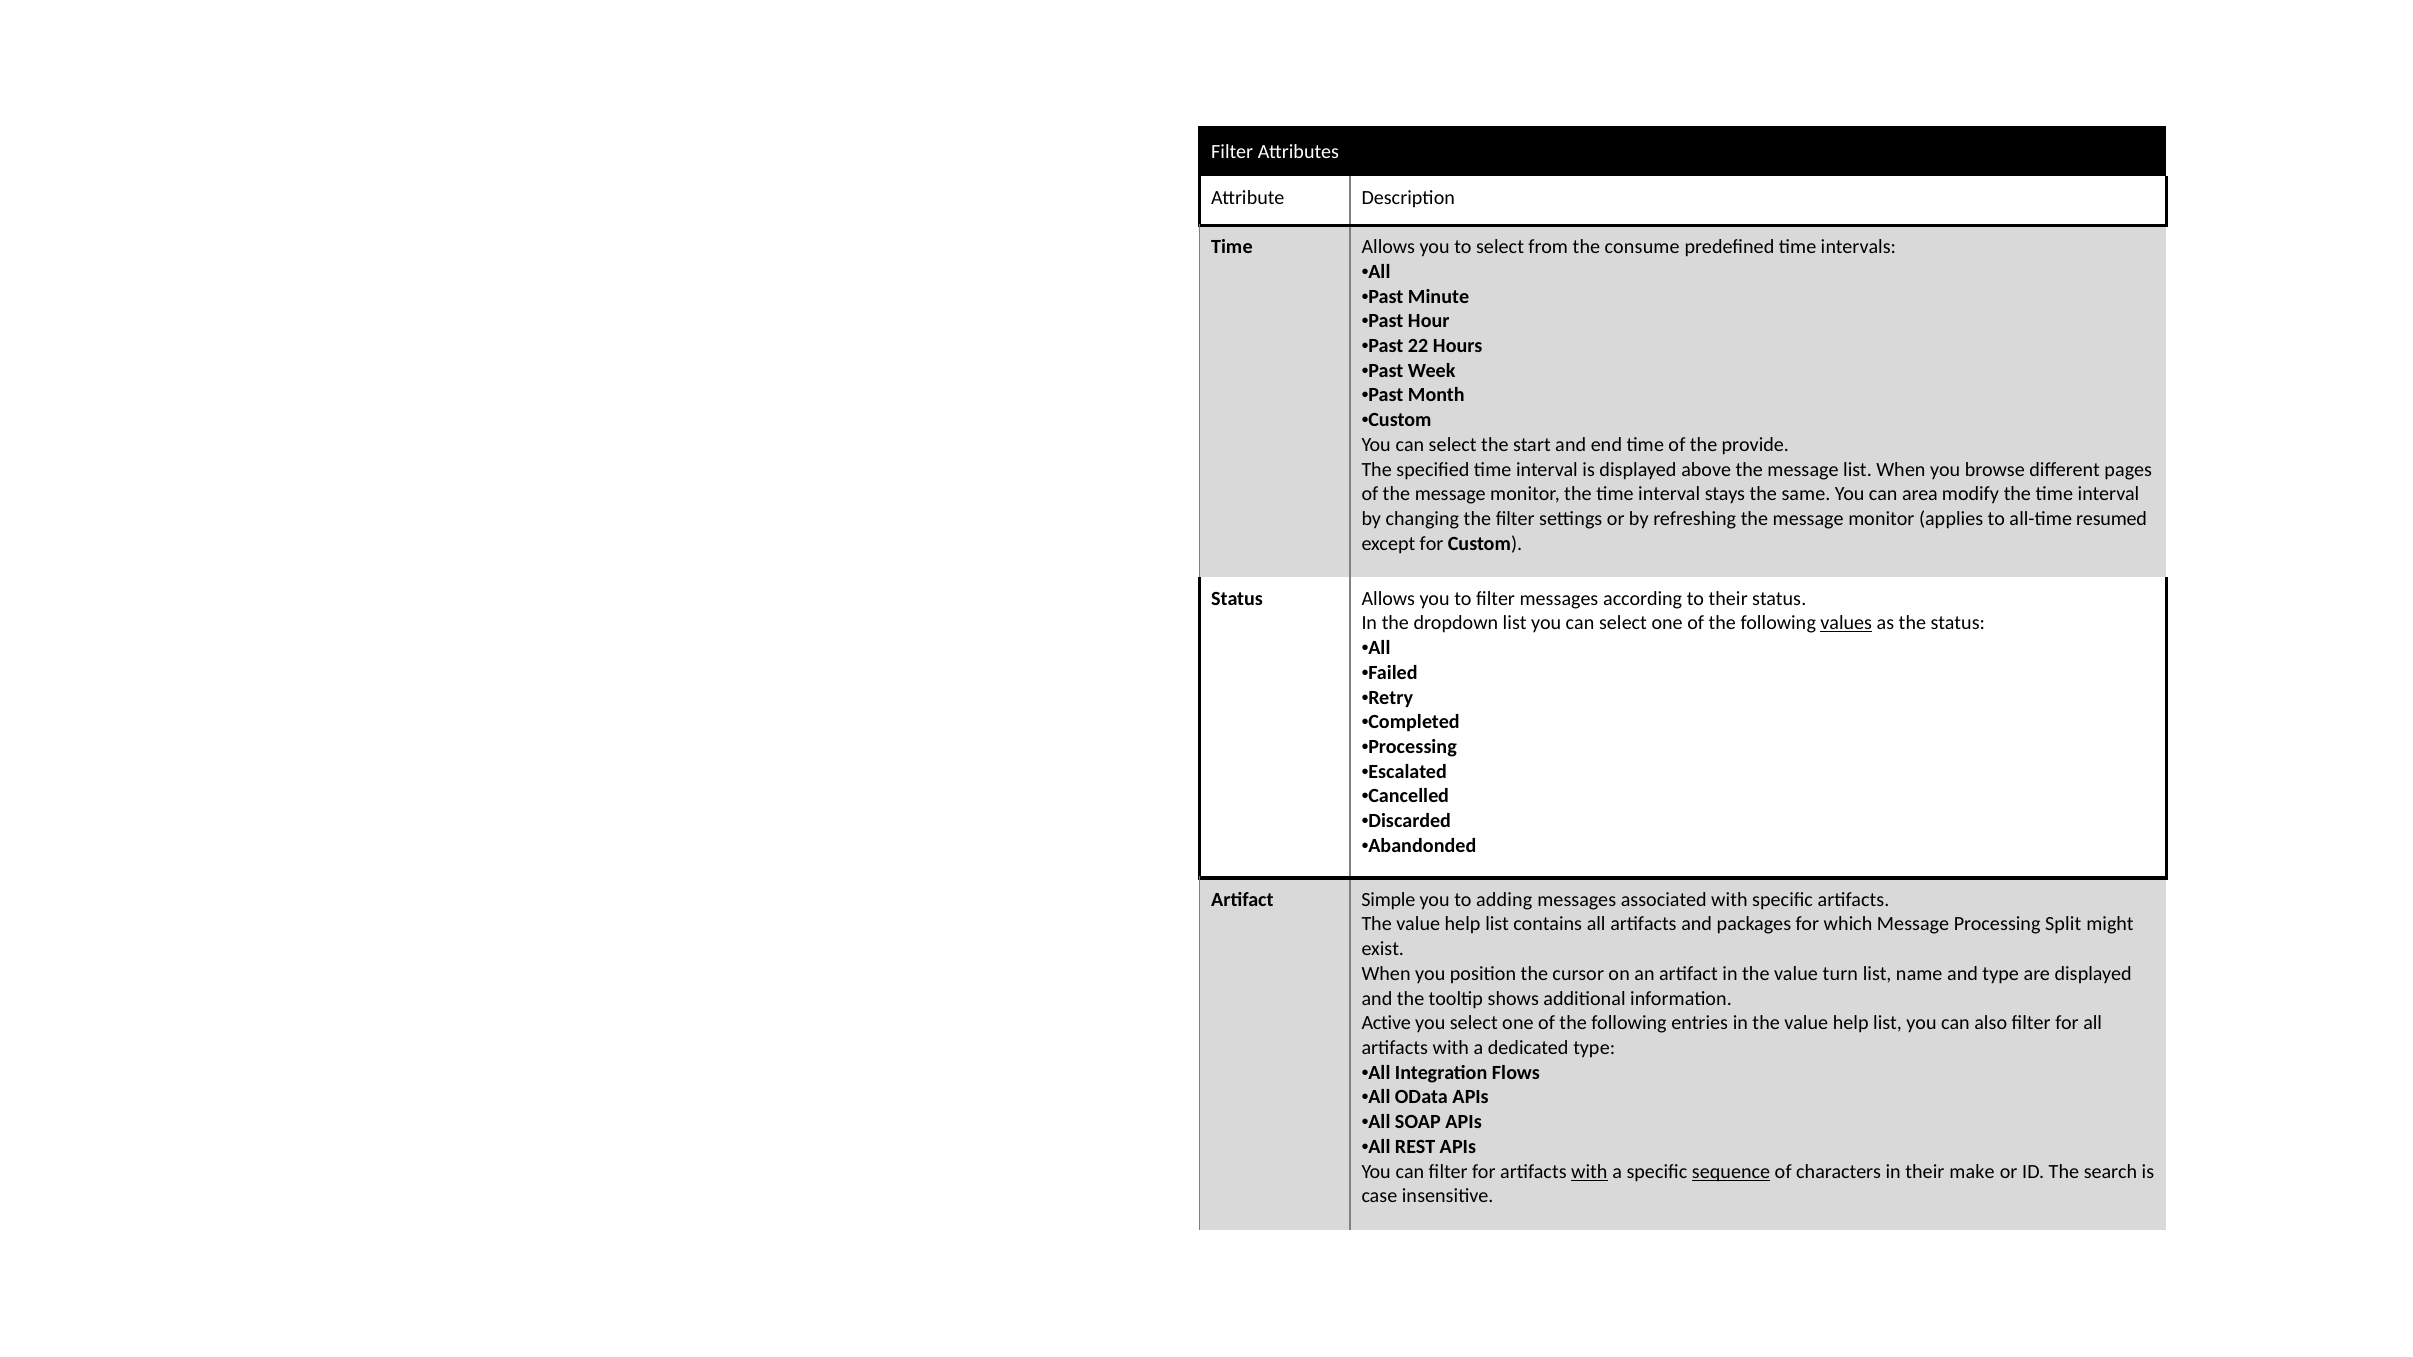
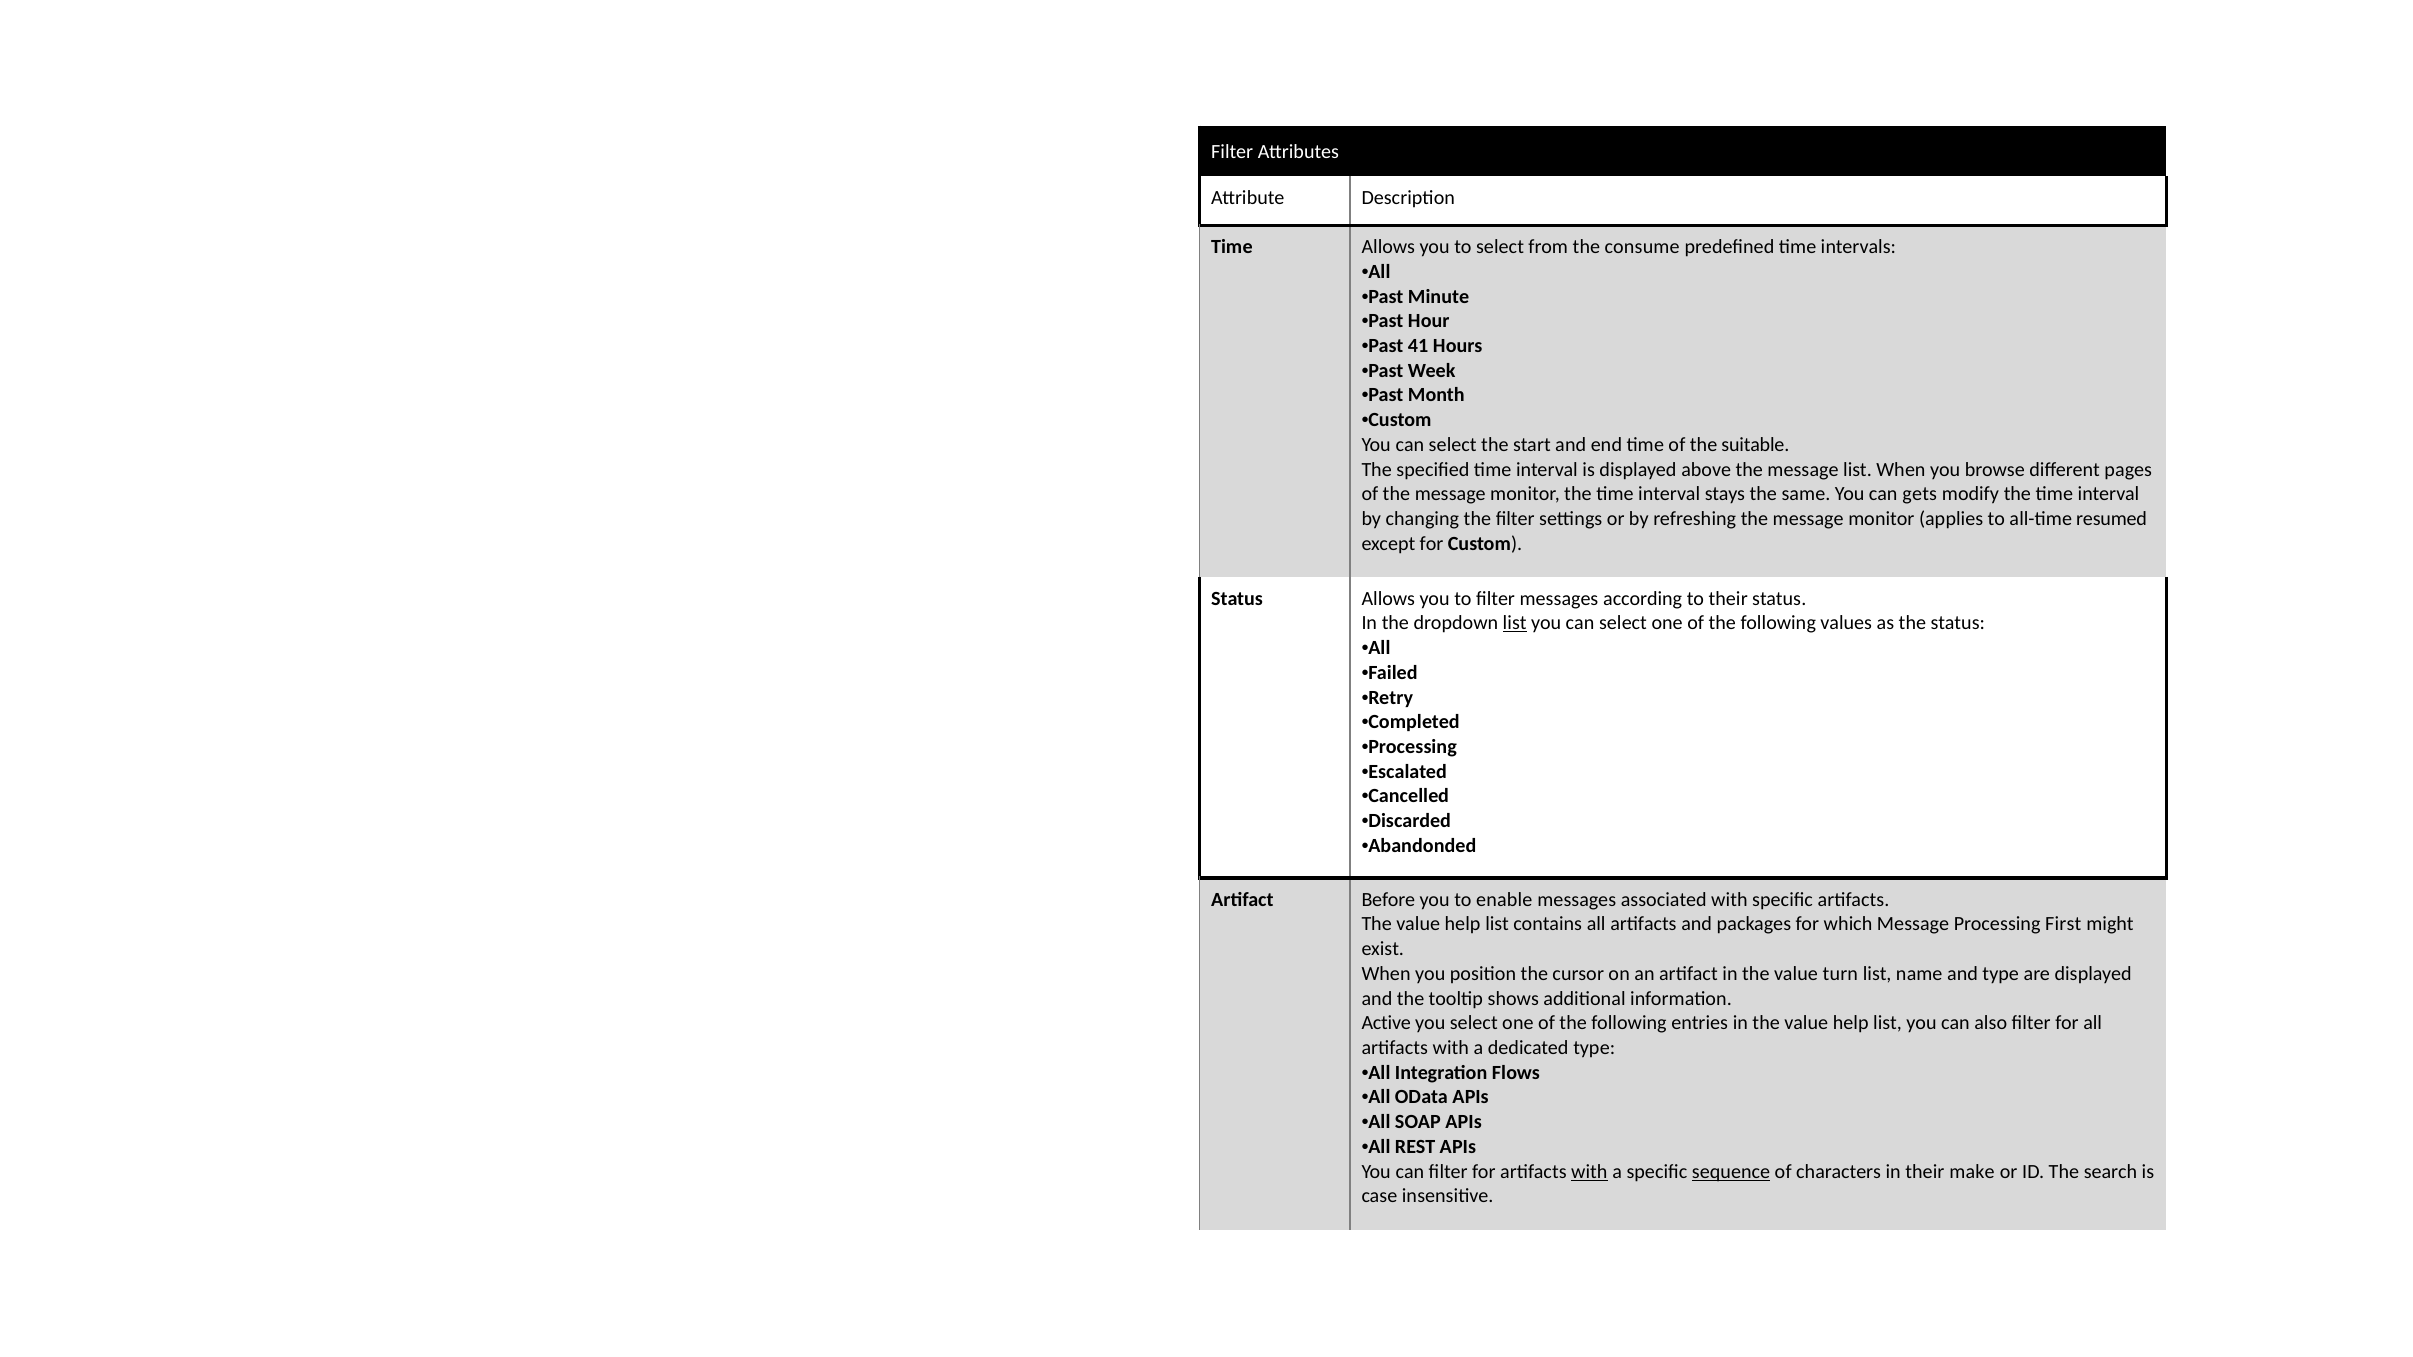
22: 22 -> 41
provide: provide -> suitable
area: area -> gets
list at (1515, 623) underline: none -> present
values underline: present -> none
Simple: Simple -> Before
adding: adding -> enable
Split: Split -> First
